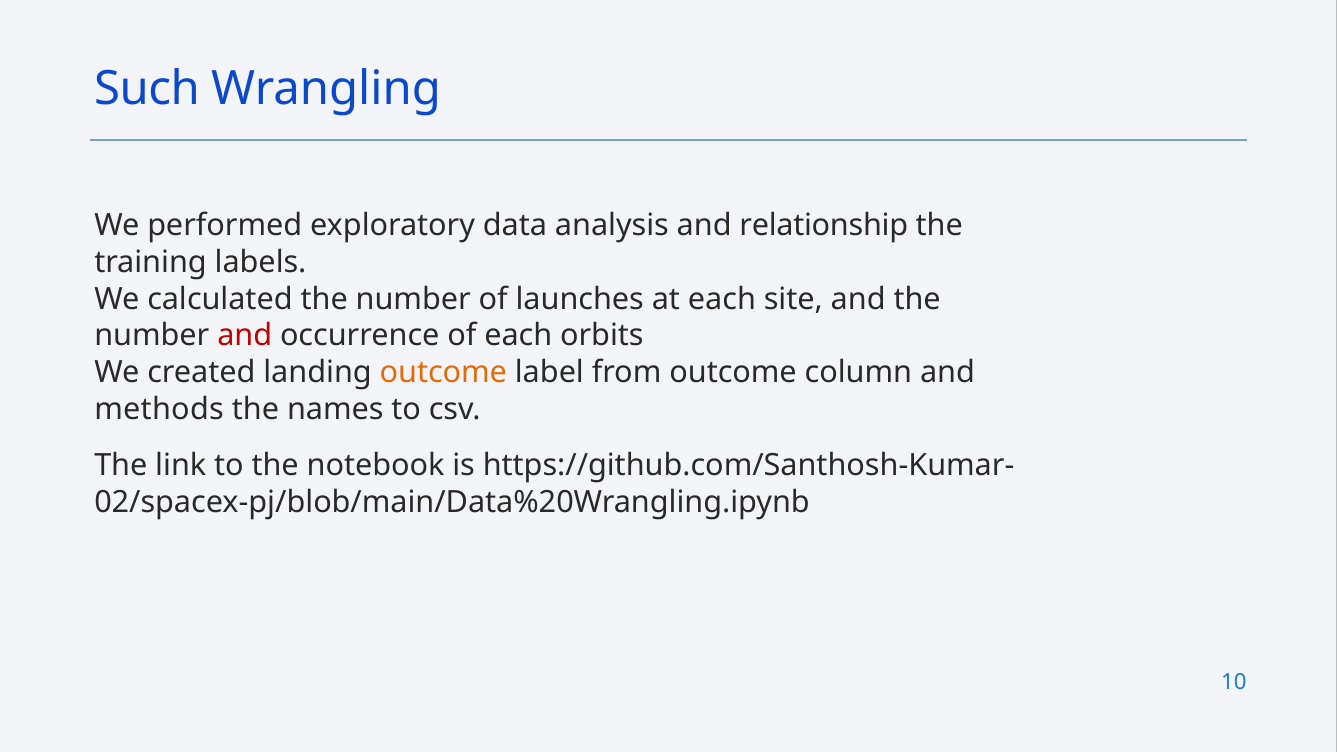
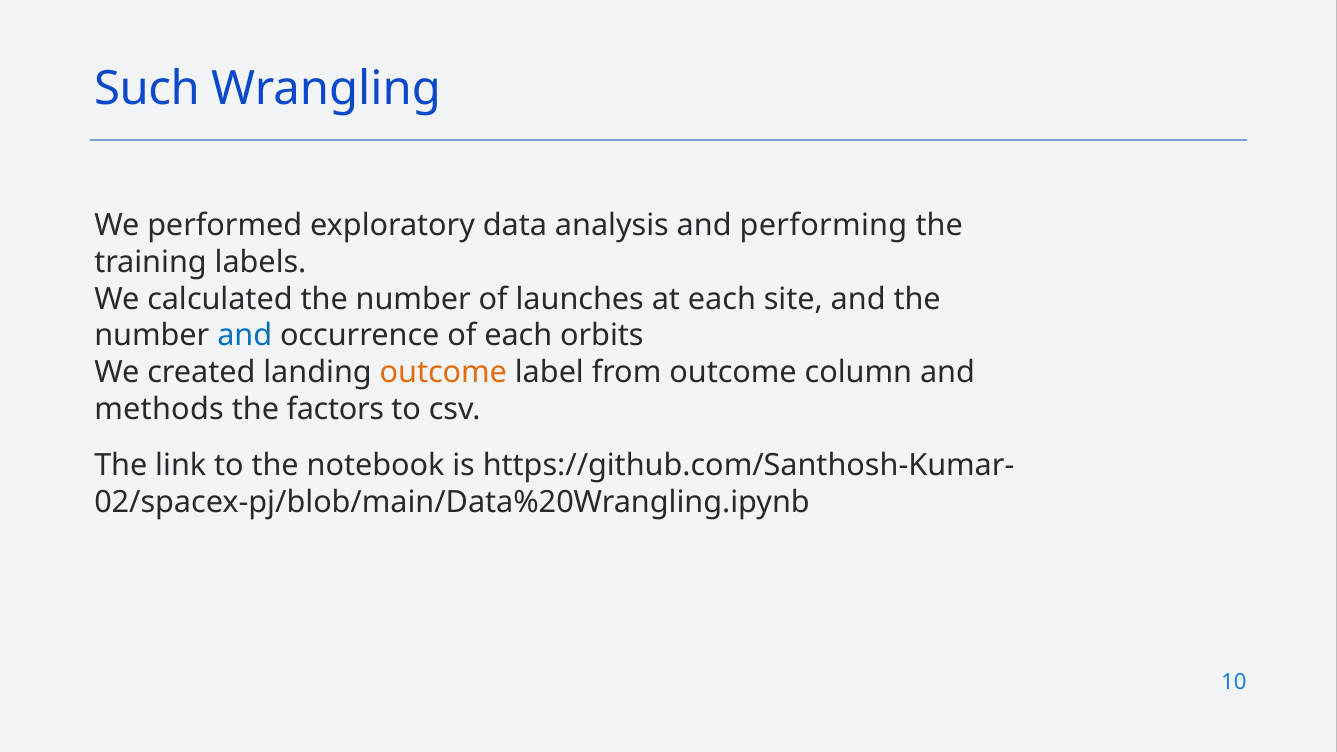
relationship: relationship -> performing
and at (245, 336) colour: red -> blue
names: names -> factors
